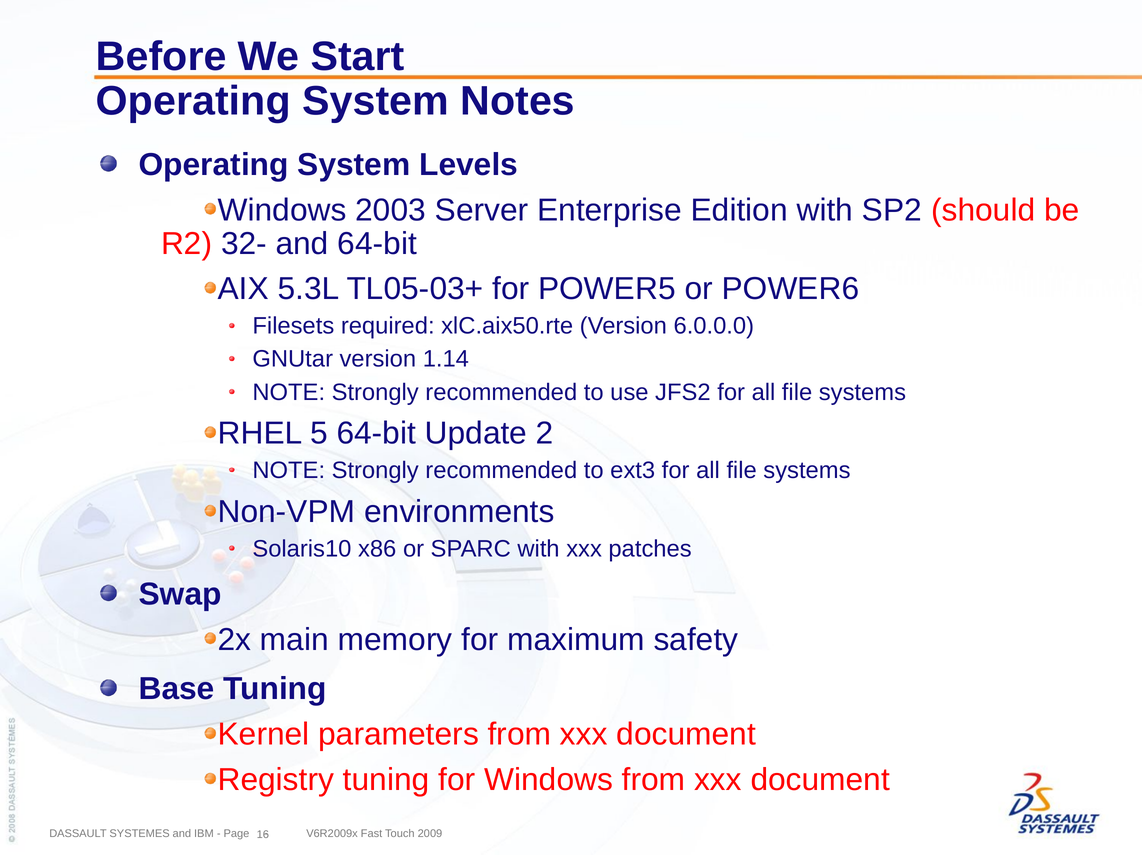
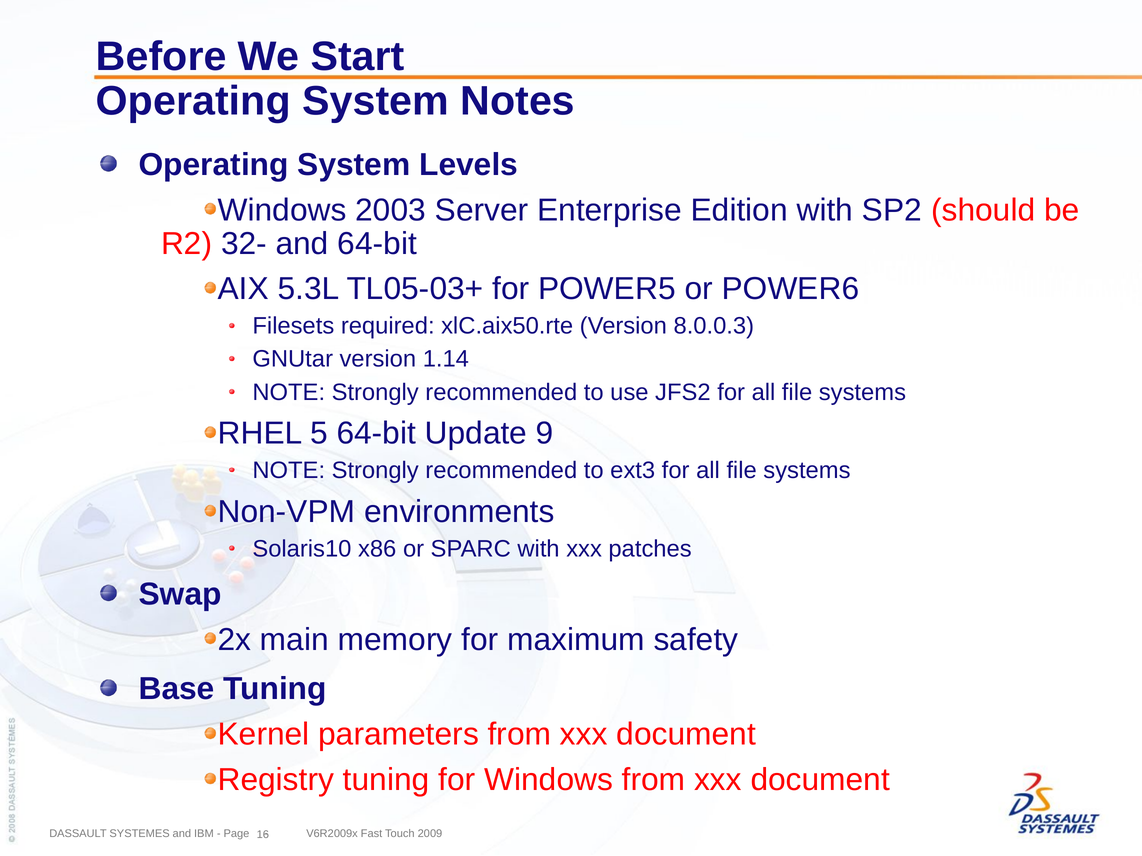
6.0.0.0: 6.0.0.0 -> 8.0.0.3
2: 2 -> 9
